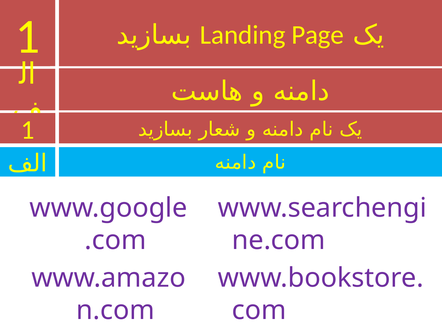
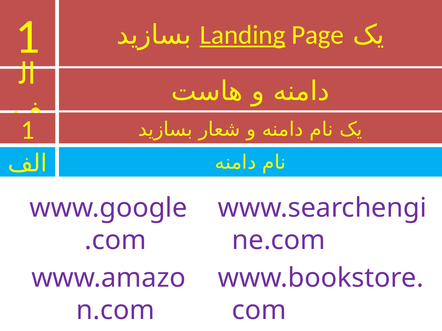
Landing underline: none -> present
